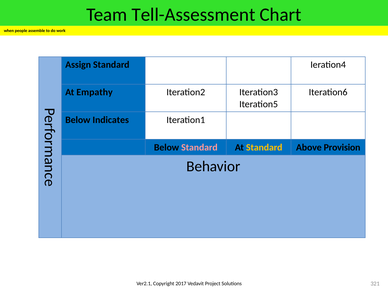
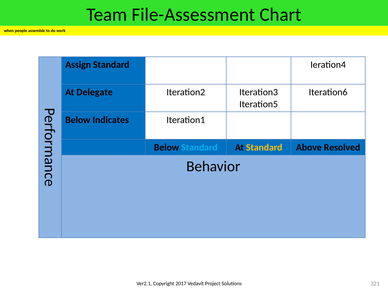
Tell-Assessment: Tell-Assessment -> File-Assessment
Empathy: Empathy -> Delegate
Standard at (199, 147) colour: pink -> light blue
Provision: Provision -> Resolved
